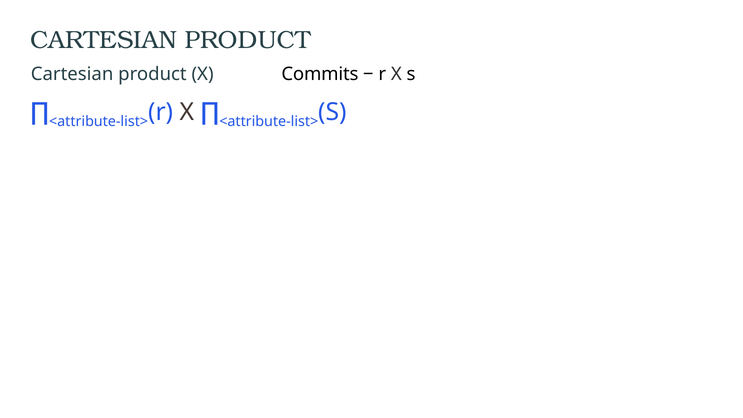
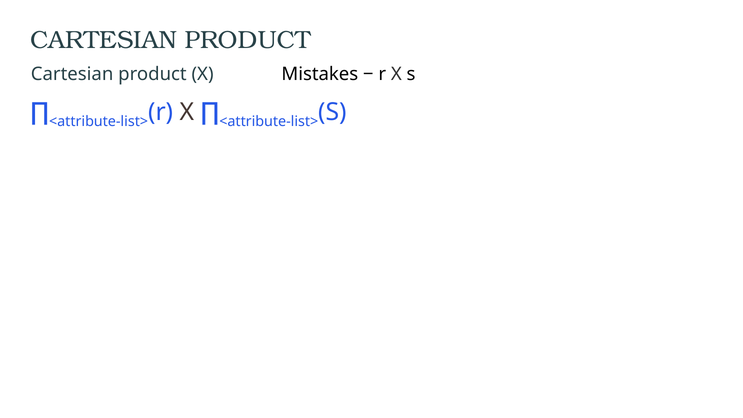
Commits: Commits -> Mistakes
